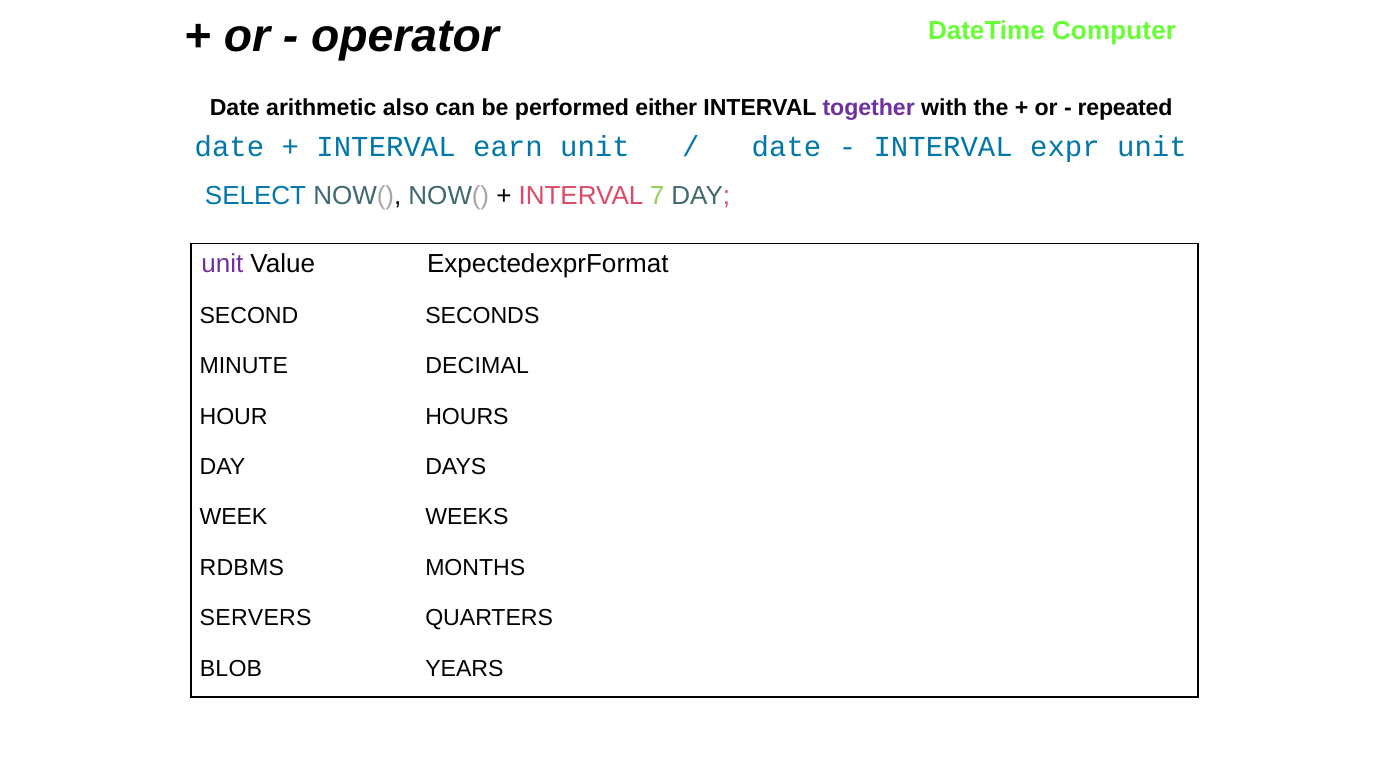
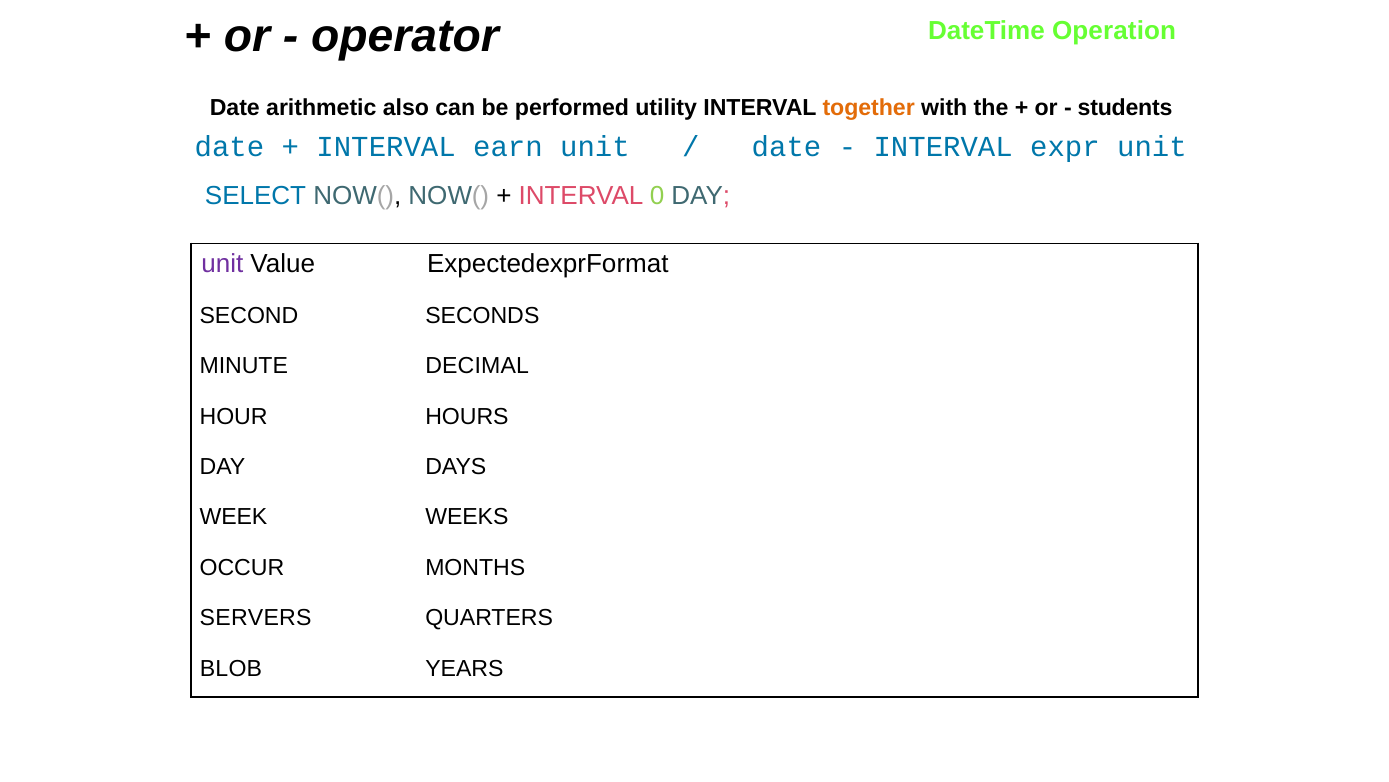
Computer: Computer -> Operation
either: either -> utility
together colour: purple -> orange
repeated: repeated -> students
7: 7 -> 0
RDBMS: RDBMS -> OCCUR
